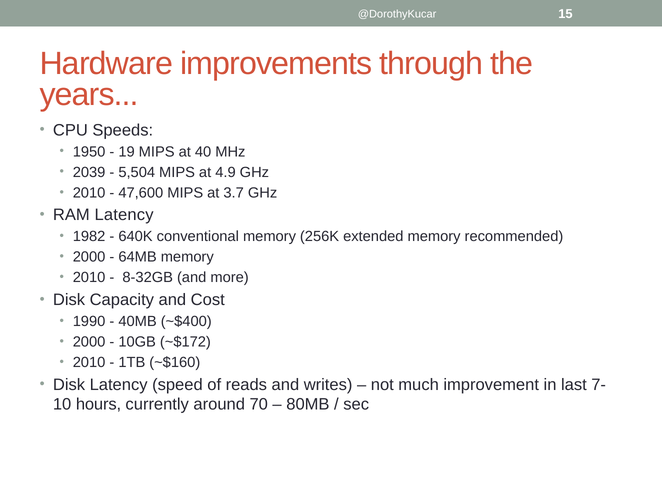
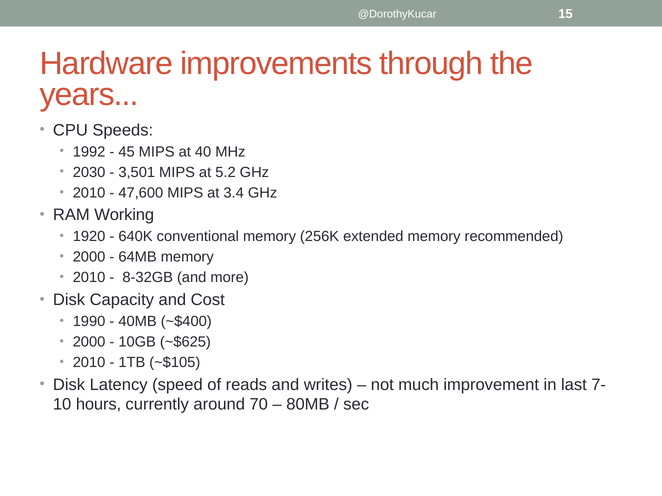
1950: 1950 -> 1992
19: 19 -> 45
2039: 2039 -> 2030
5,504: 5,504 -> 3,501
4.9: 4.9 -> 5.2
3.7: 3.7 -> 3.4
RAM Latency: Latency -> Working
1982: 1982 -> 1920
~$172: ~$172 -> ~$625
~$160: ~$160 -> ~$105
